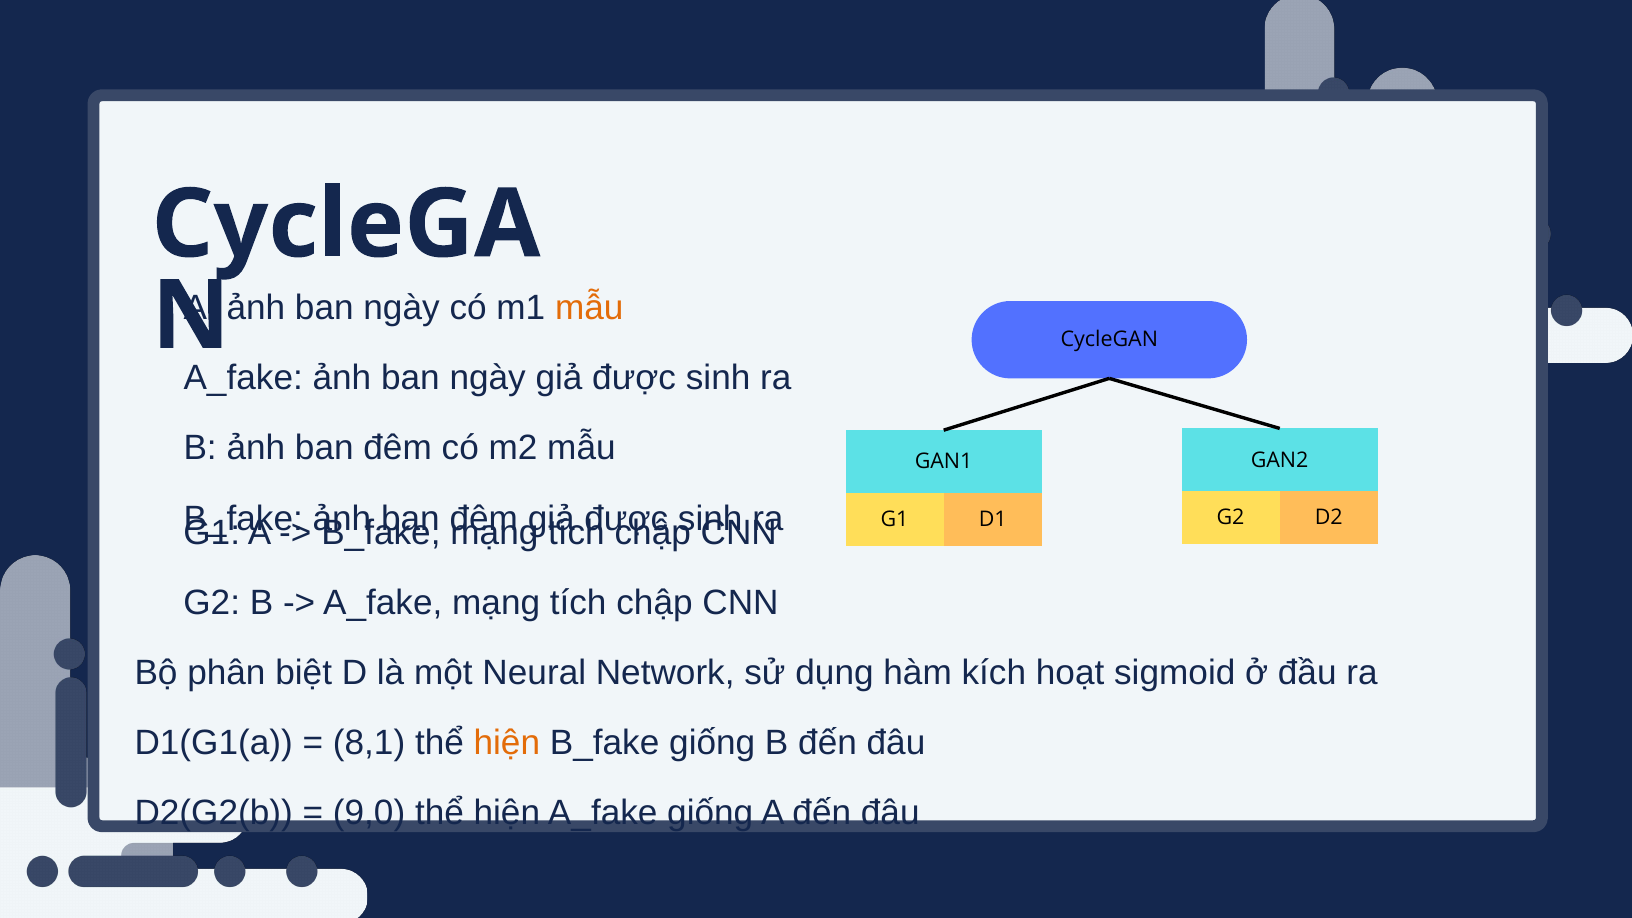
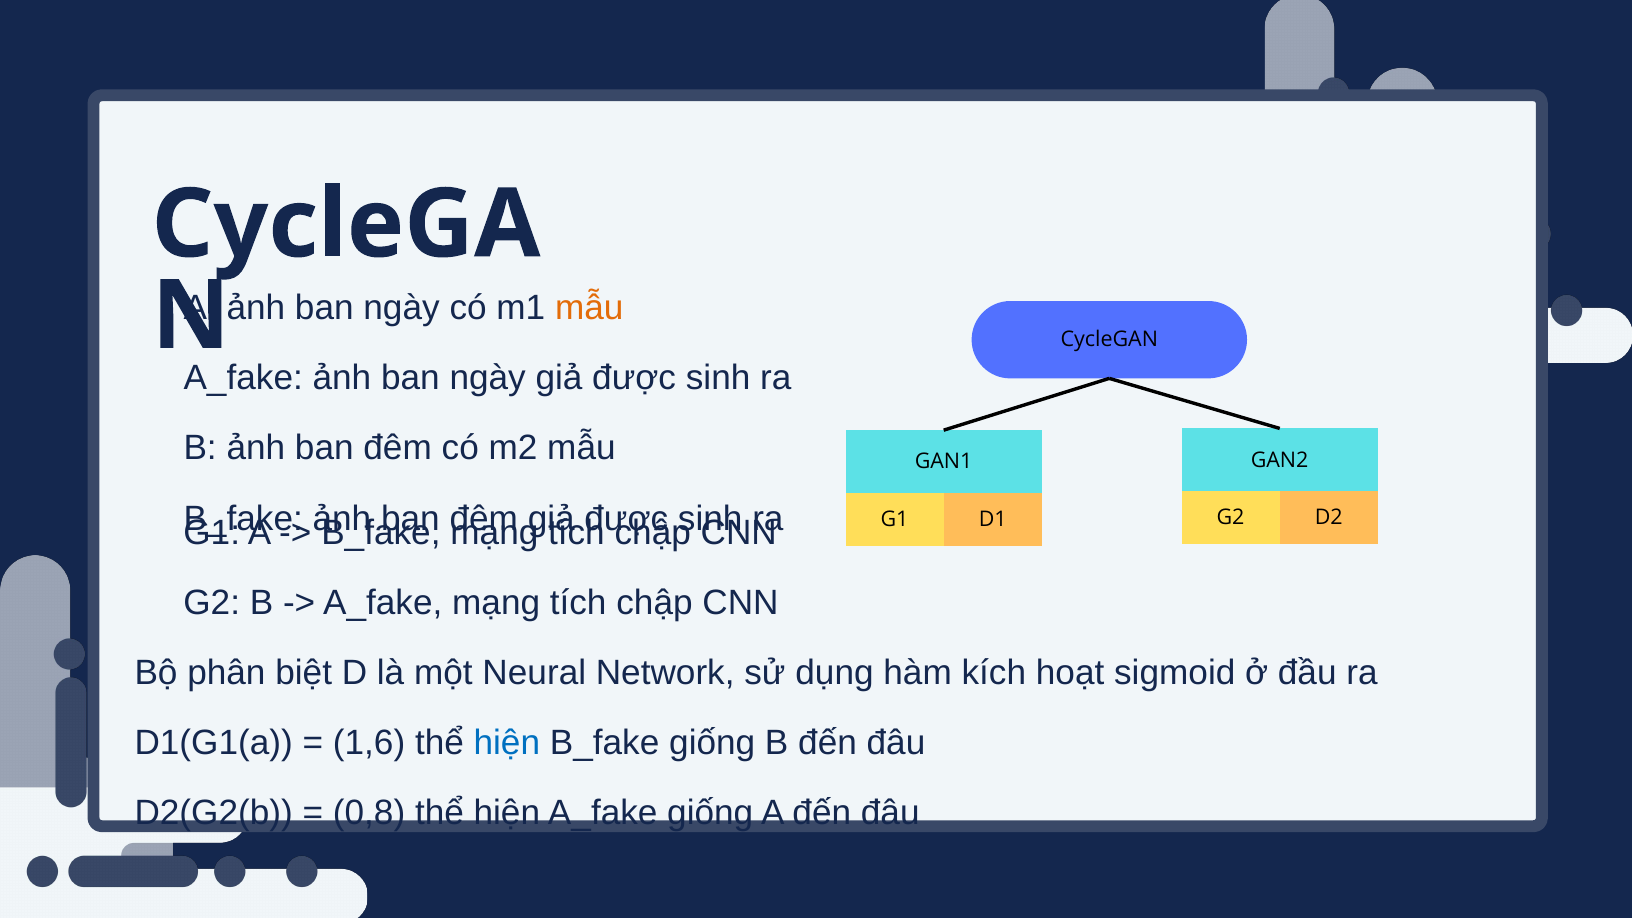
8,1: 8,1 -> 1,6
hiện at (507, 743) colour: orange -> blue
9,0: 9,0 -> 0,8
